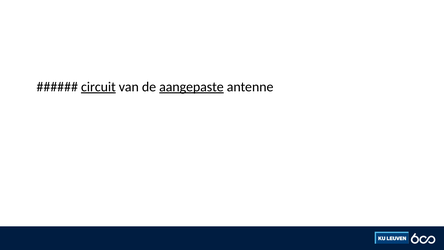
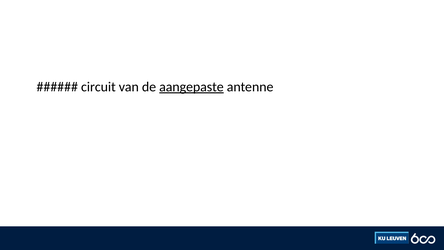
circuit underline: present -> none
